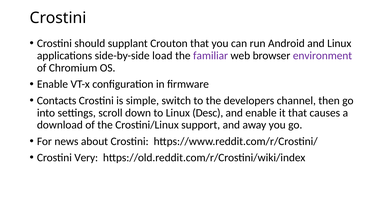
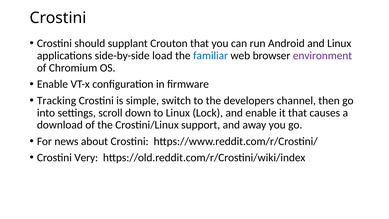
familiar colour: purple -> blue
Contacts: Contacts -> Tracking
Desc: Desc -> Lock
